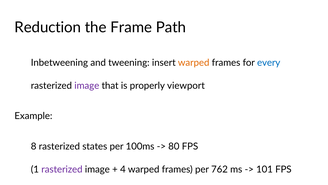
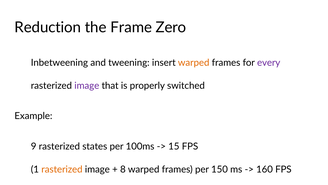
Path: Path -> Zero
every colour: blue -> purple
viewport: viewport -> switched
8: 8 -> 9
80: 80 -> 15
rasterized at (62, 169) colour: purple -> orange
4: 4 -> 8
762: 762 -> 150
101: 101 -> 160
